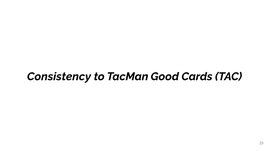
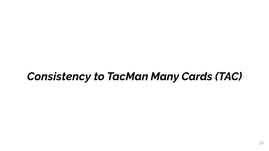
Good: Good -> Many
